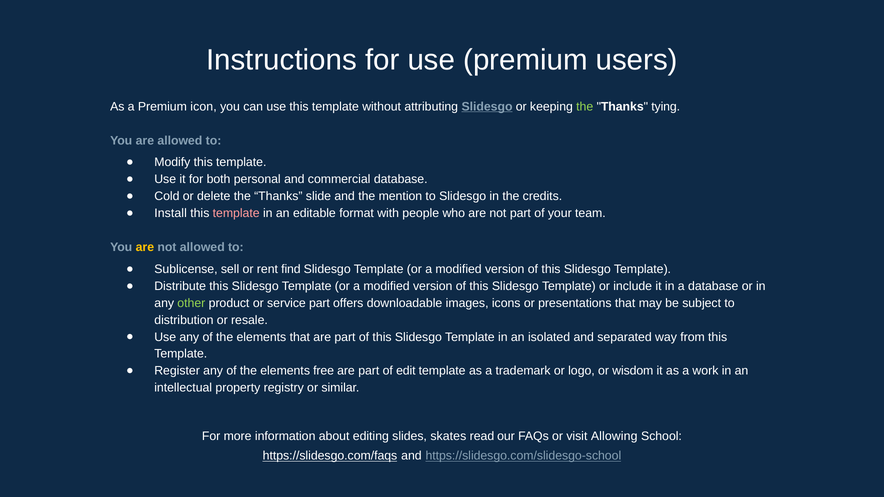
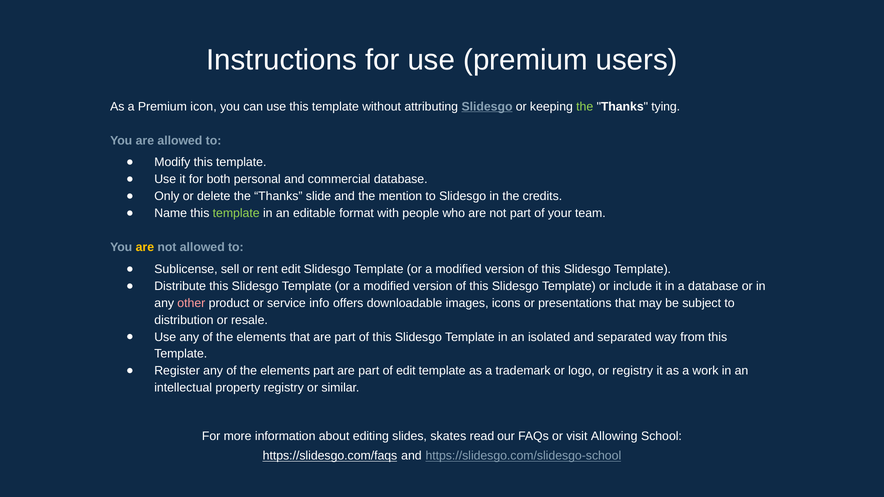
Cold: Cold -> Only
Install: Install -> Name
template at (236, 213) colour: pink -> light green
rent find: find -> edit
other colour: light green -> pink
service part: part -> info
elements free: free -> part
or wisdom: wisdom -> registry
